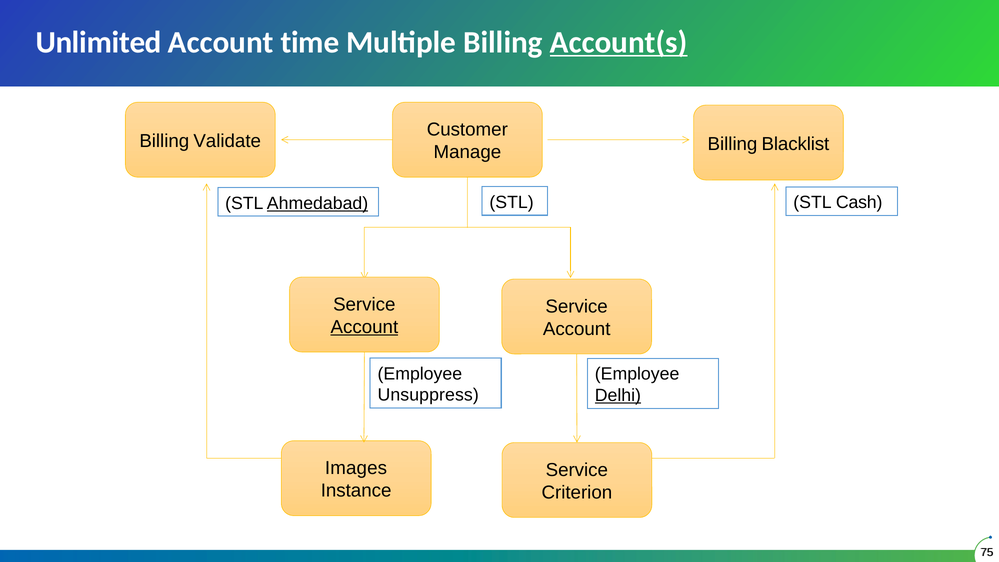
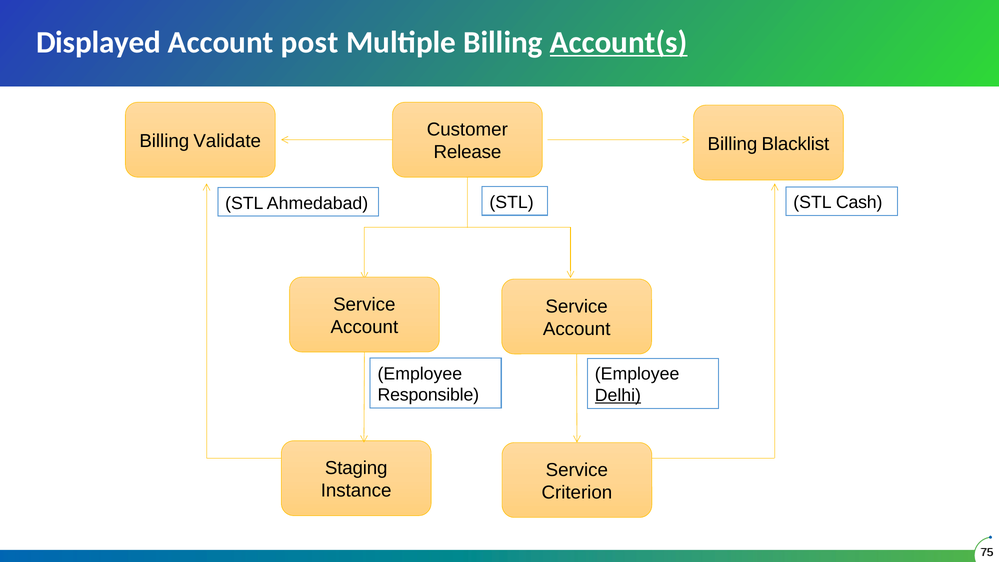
Unlimited: Unlimited -> Displayed
time: time -> post
Manage: Manage -> Release
Ahmedabad underline: present -> none
Account at (364, 327) underline: present -> none
Unsuppress: Unsuppress -> Responsible
Images: Images -> Staging
